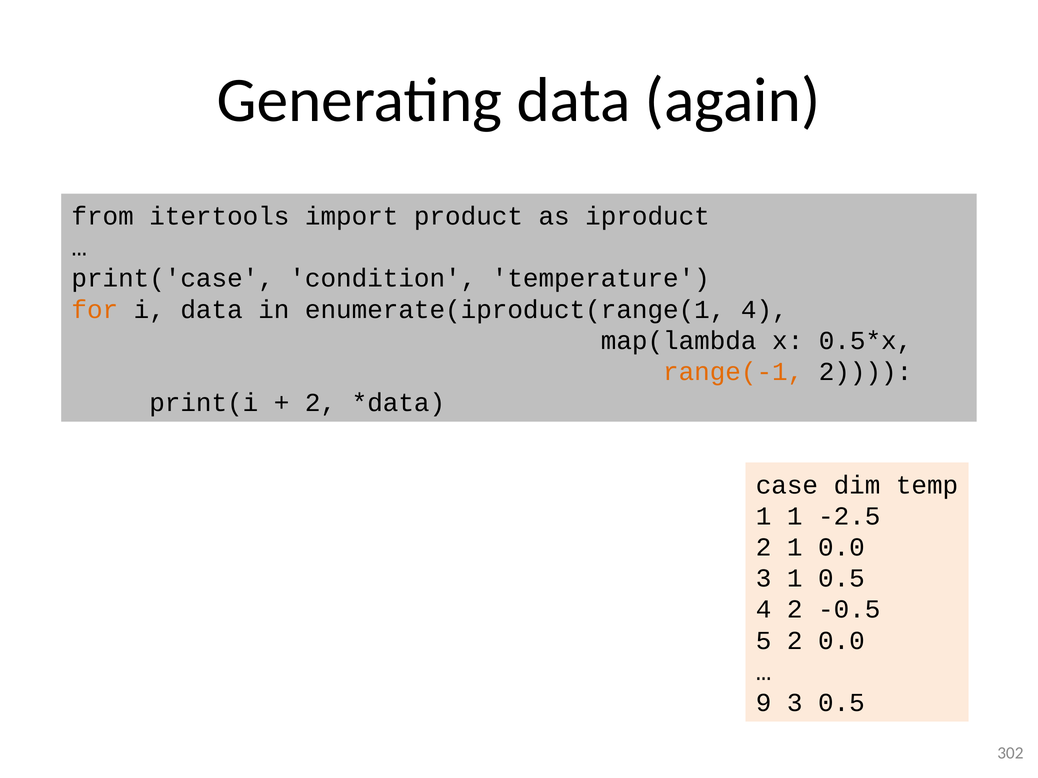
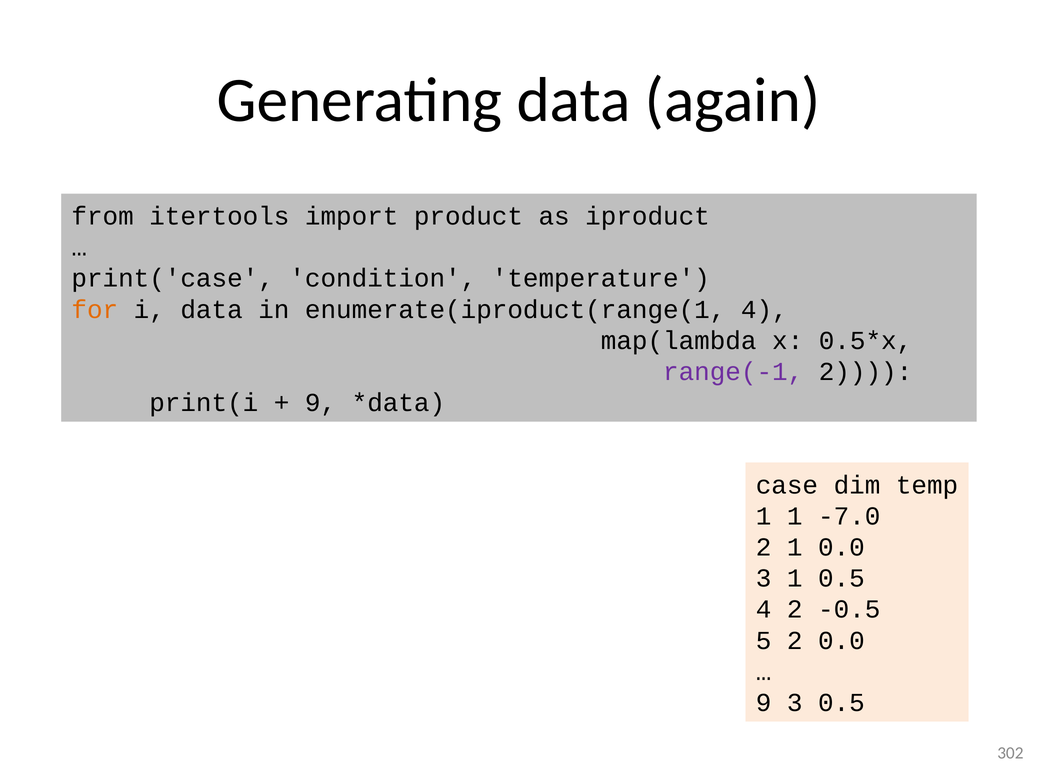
range(-1 colour: orange -> purple
2 at (321, 403): 2 -> 9
-2.5: -2.5 -> -7.0
